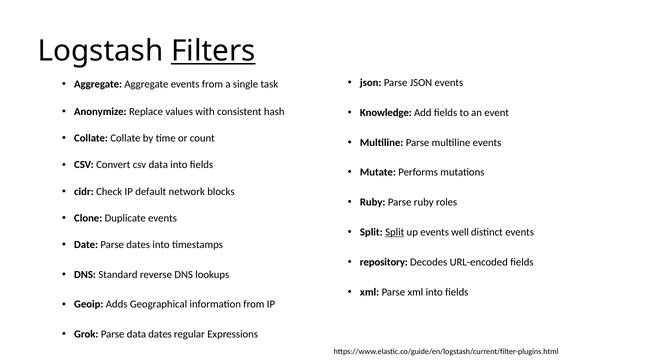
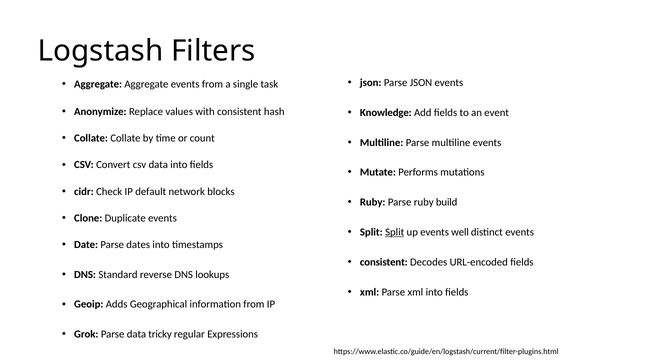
Filters underline: present -> none
roles: roles -> build
repository at (384, 262): repository -> consistent
data dates: dates -> tricky
